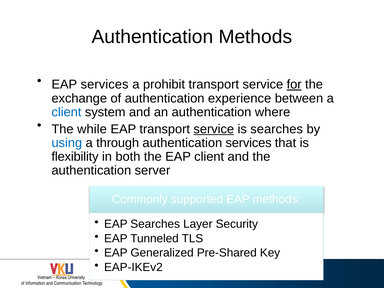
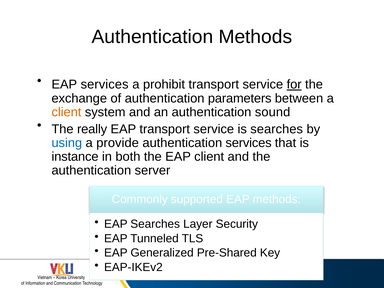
experience: experience -> parameters
client at (66, 112) colour: blue -> orange
where: where -> sound
while: while -> really
service at (214, 129) underline: present -> none
through: through -> provide
flexibility: flexibility -> instance
